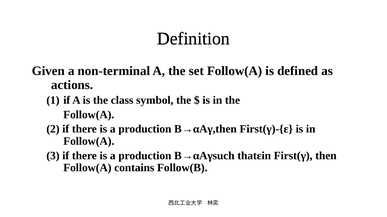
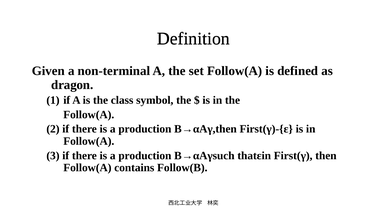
actions: actions -> dragon
